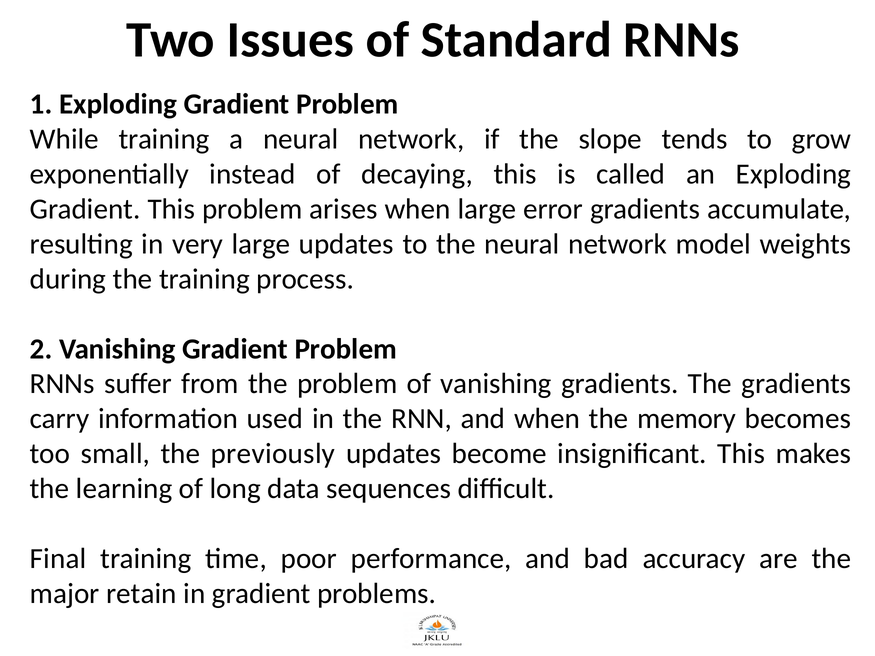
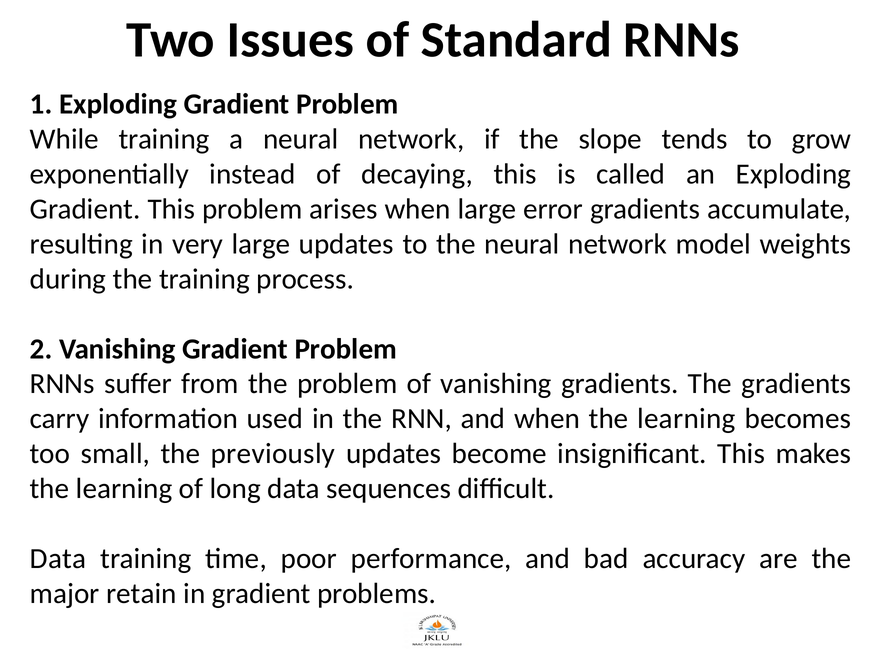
when the memory: memory -> learning
Final at (58, 559): Final -> Data
